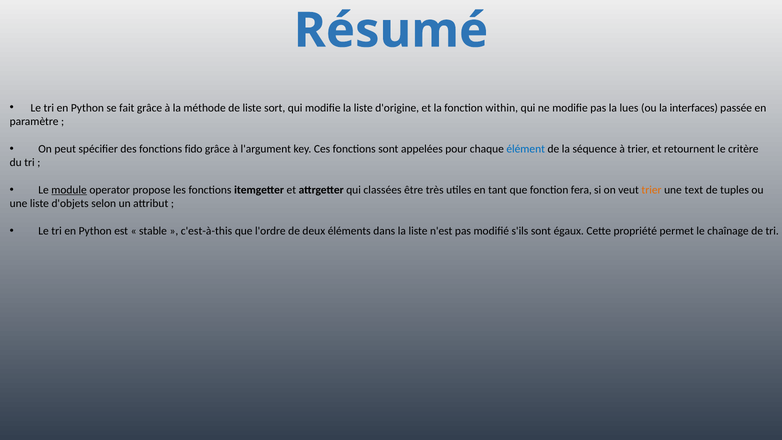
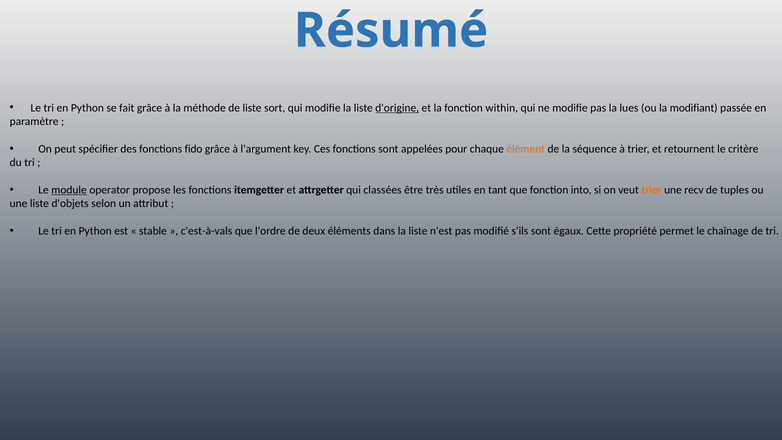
d'origine underline: none -> present
interfaces: interfaces -> modifiant
élément colour: blue -> orange
fera: fera -> into
text: text -> recv
c'est-à-this: c'est-à-this -> c'est-à-vals
